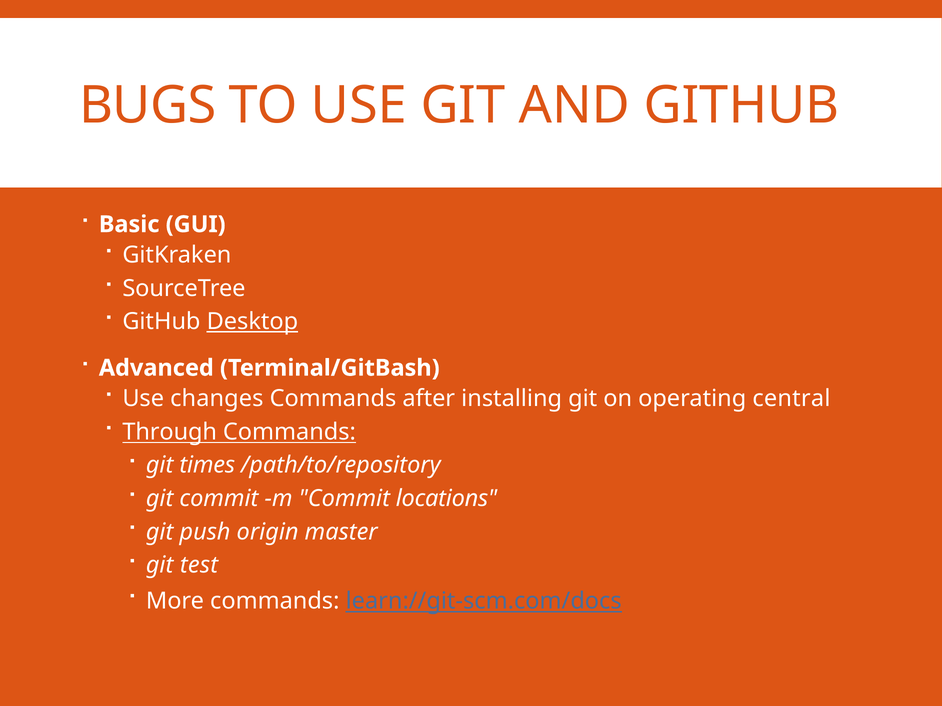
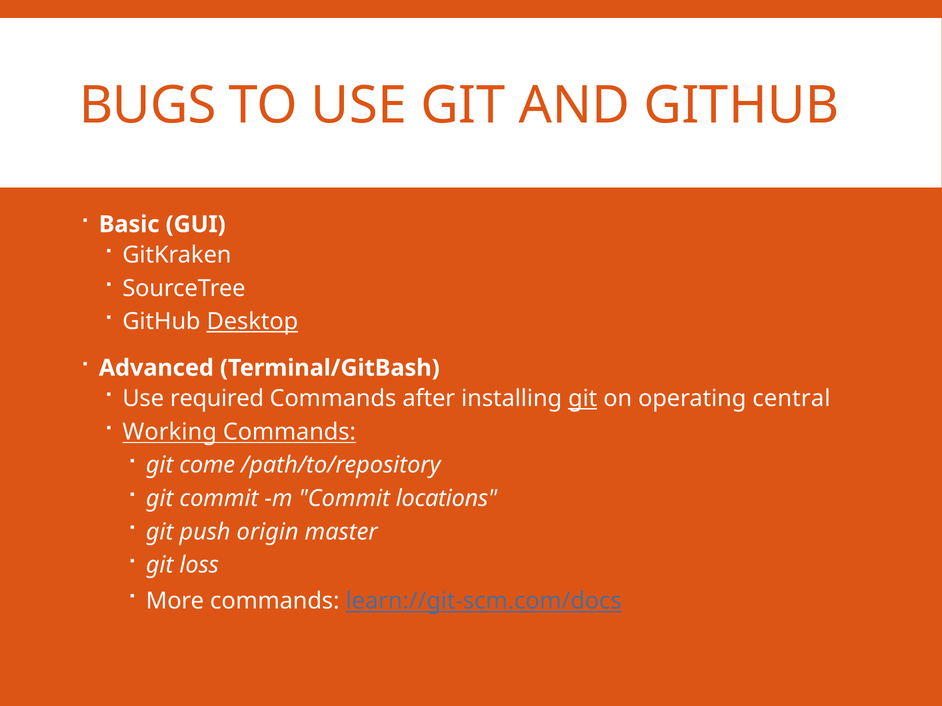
changes: changes -> required
git at (583, 399) underline: none -> present
Through: Through -> Working
times: times -> come
test: test -> loss
